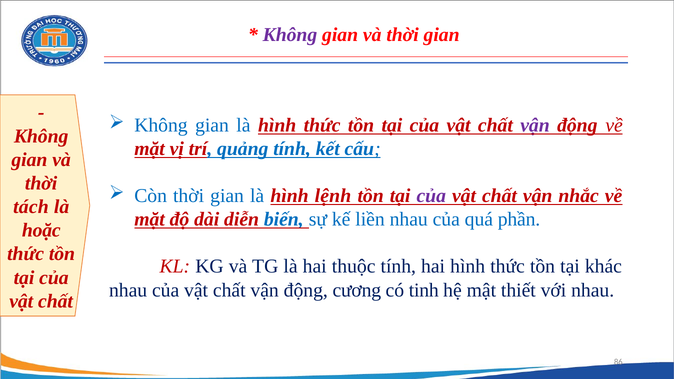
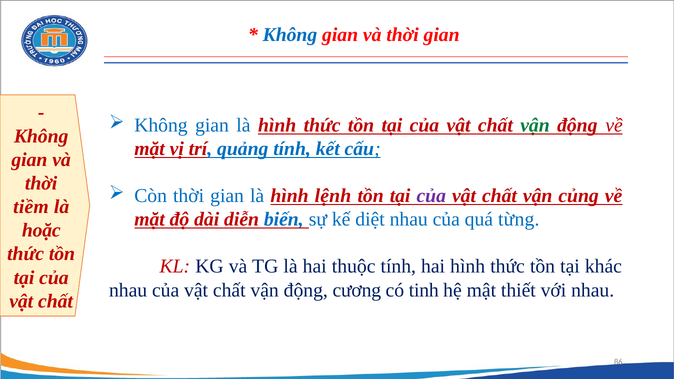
Không at (290, 35) colour: purple -> blue
vận at (535, 125) colour: purple -> green
nhắc: nhắc -> củng
tách: tách -> tiềm
liền: liền -> diệt
phần: phần -> từng
